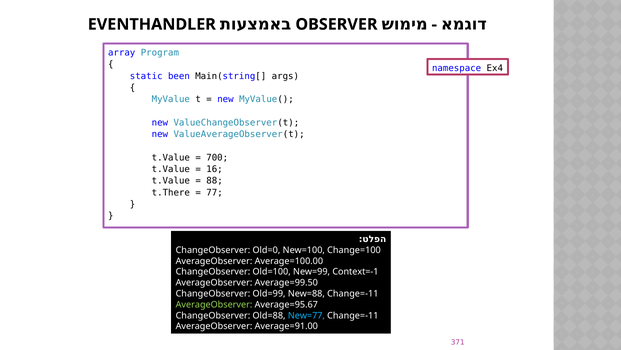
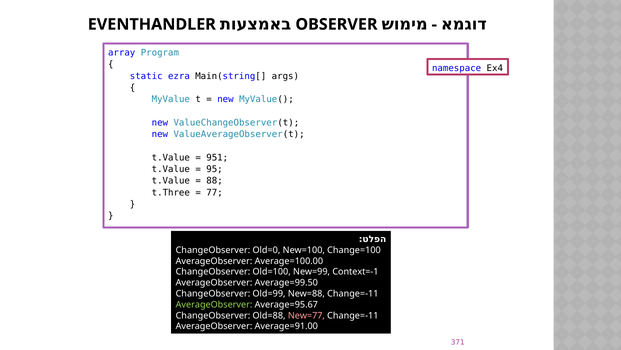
been: been -> ezra
700: 700 -> 951
16: 16 -> 95
t.There: t.There -> t.Three
New=77 colour: light blue -> pink
